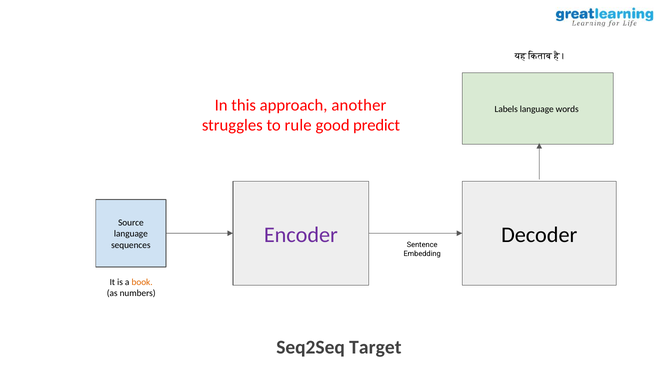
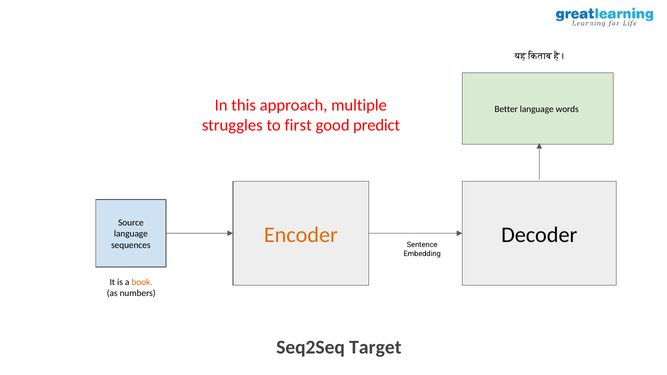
another: another -> multiple
Labels: Labels -> Better
rule: rule -> first
Encoder colour: purple -> orange
